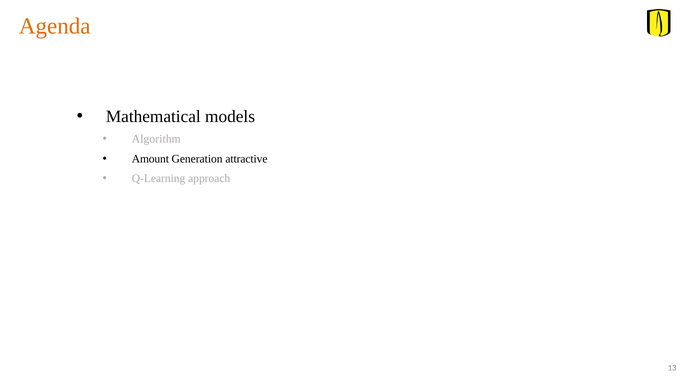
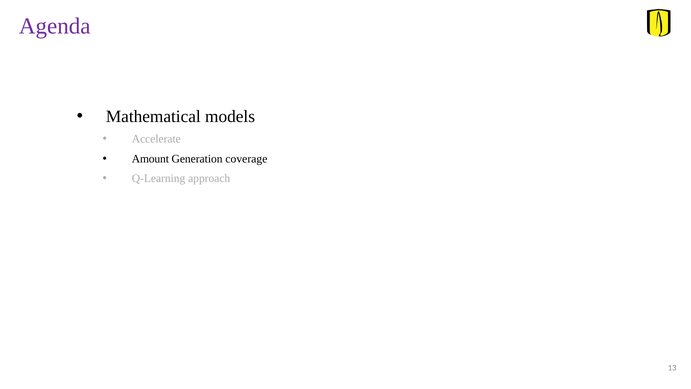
Agenda colour: orange -> purple
Algorithm: Algorithm -> Accelerate
attractive: attractive -> coverage
